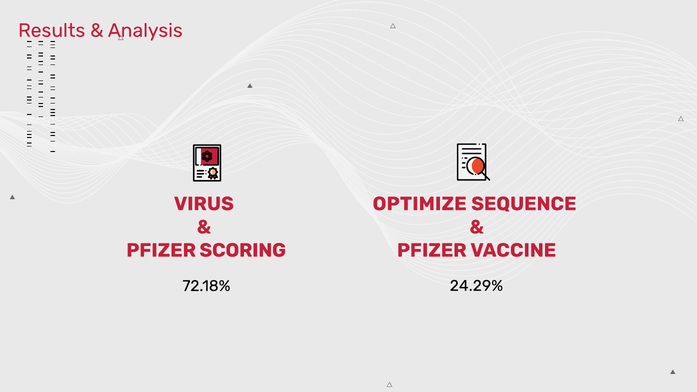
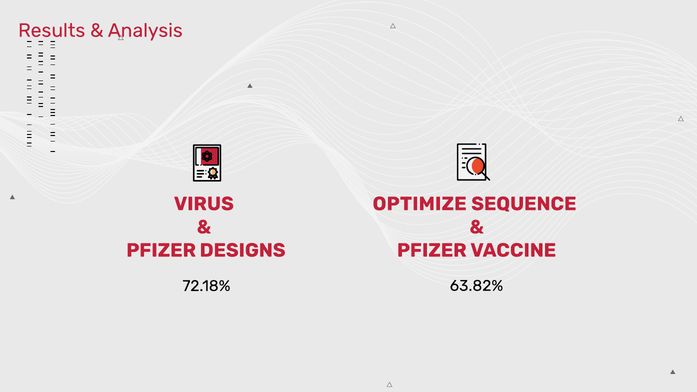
SCORING: SCORING -> DESIGNS
24.29%: 24.29% -> 63.82%
